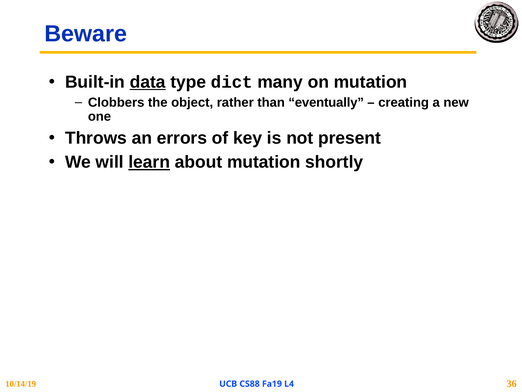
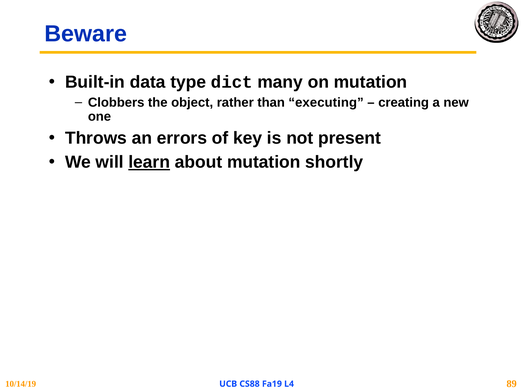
data underline: present -> none
eventually: eventually -> executing
36: 36 -> 89
